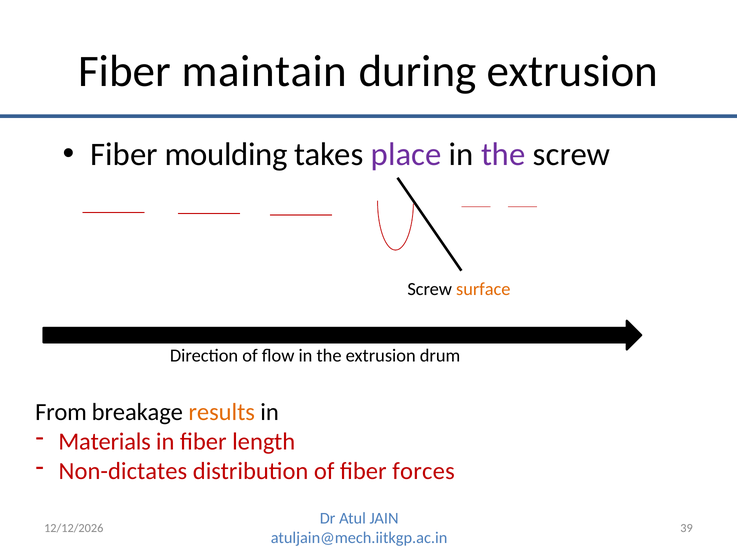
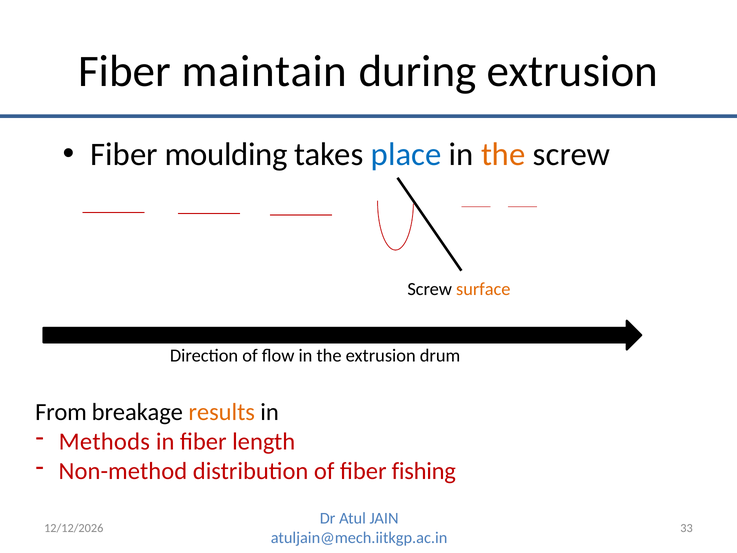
place colour: purple -> blue
the at (503, 155) colour: purple -> orange
Materials: Materials -> Methods
Non-dictates: Non-dictates -> Non-method
forces: forces -> fishing
39: 39 -> 33
